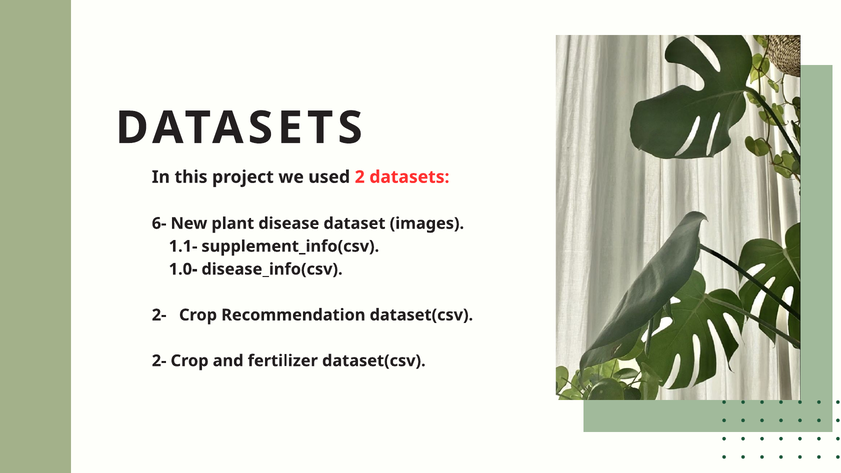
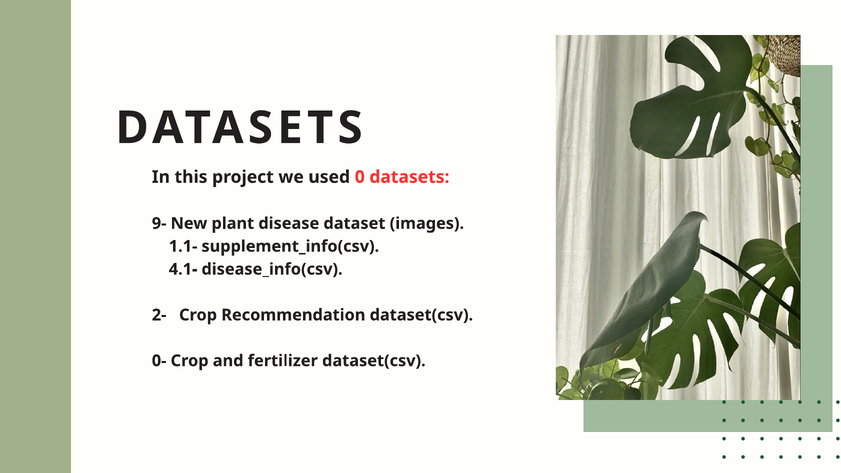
2: 2 -> 0
6-: 6- -> 9-
1.0-: 1.0- -> 4.1-
2- at (159, 361): 2- -> 0-
